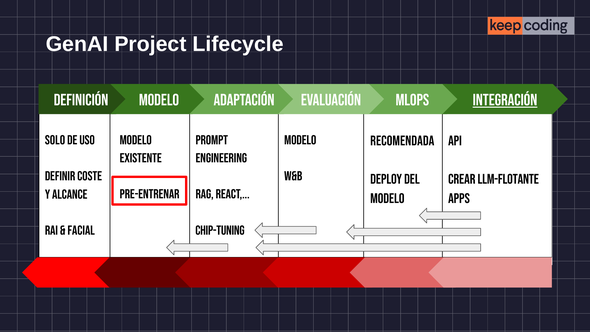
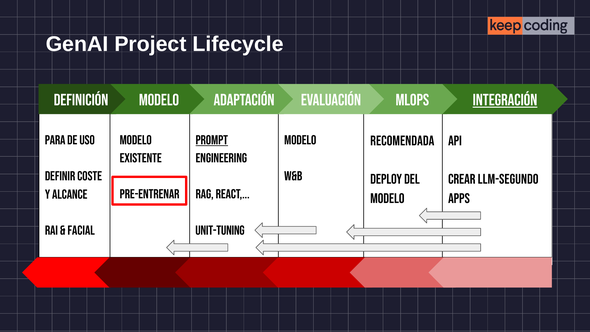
Solo: Solo -> Para
PromPt underline: none -> present
llm-flotante: llm-flotante -> llm-segundo
Chip-tuning: Chip-tuning -> Unit-tuning
